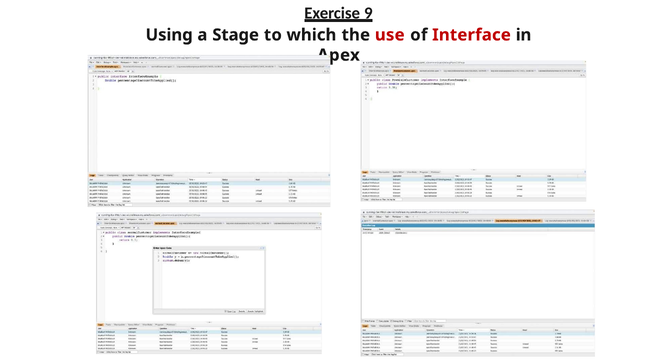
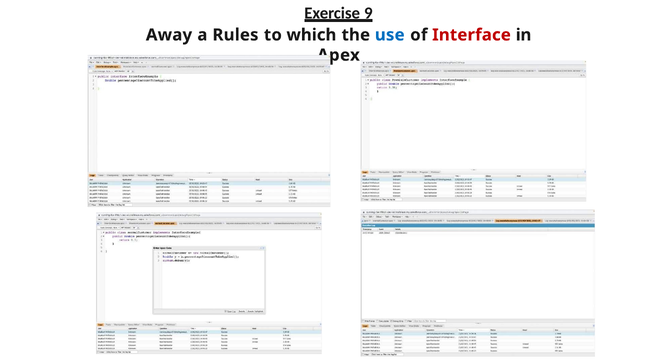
Using: Using -> Away
Stage: Stage -> Rules
use colour: red -> blue
